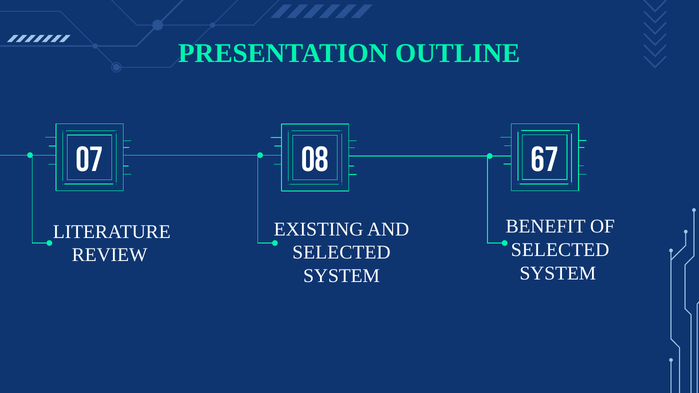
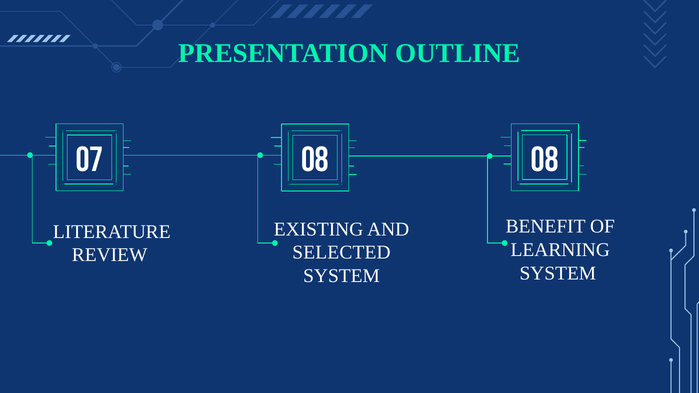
08 67: 67 -> 08
SELECTED at (560, 250): SELECTED -> LEARNING
